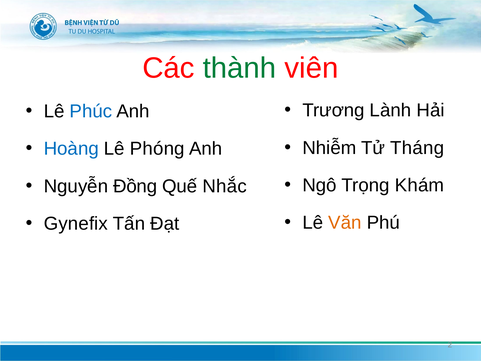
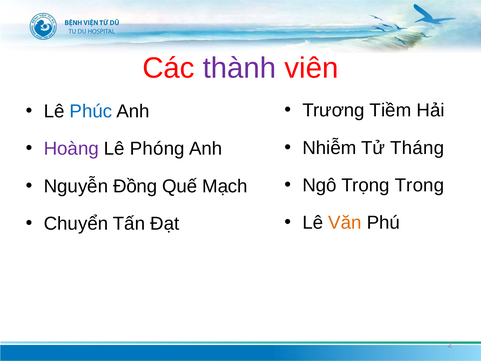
thành colour: green -> purple
Lành: Lành -> Tiềm
Hoàng colour: blue -> purple
Khám: Khám -> Trong
Nhắc: Nhắc -> Mạch
Gynefix: Gynefix -> Chuyển
